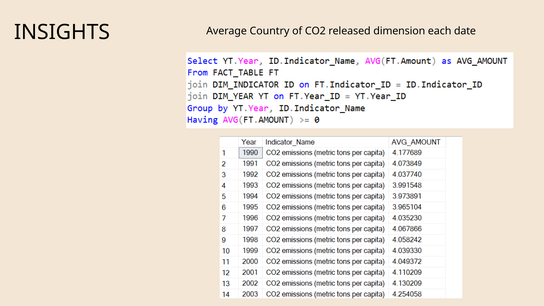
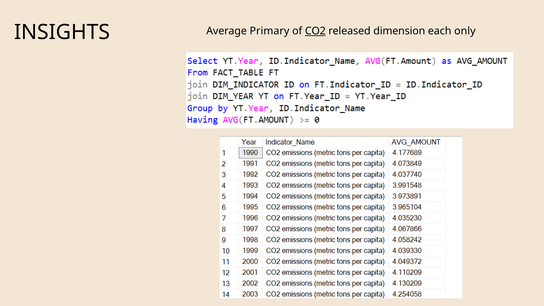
Country: Country -> Primary
CO2 underline: none -> present
date: date -> only
